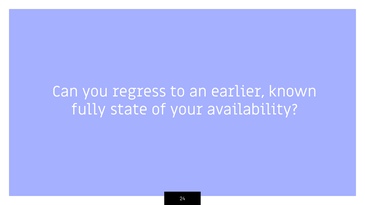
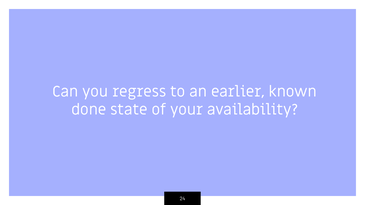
fully: fully -> done
